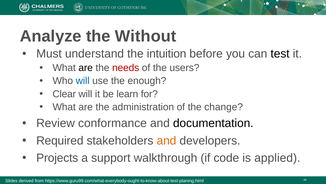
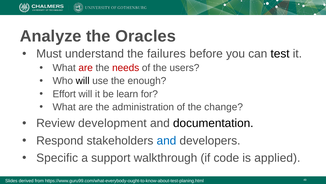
Without: Without -> Oracles
intuition: intuition -> failures
are at (86, 68) colour: black -> red
will at (83, 81) colour: blue -> black
Clear: Clear -> Effort
conformance: conformance -> development
Required: Required -> Respond
and at (166, 140) colour: orange -> blue
Projects: Projects -> Specific
